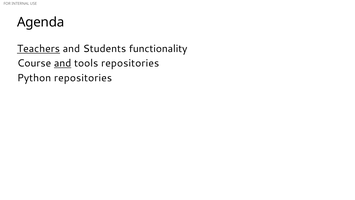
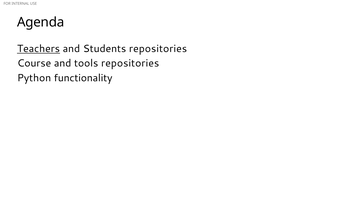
Students functionality: functionality -> repositories
and at (63, 63) underline: present -> none
Python repositories: repositories -> functionality
